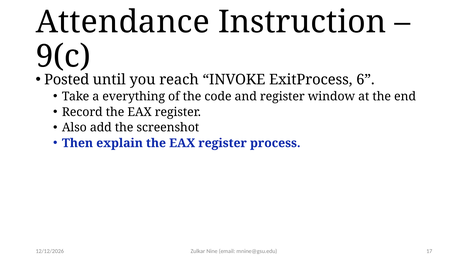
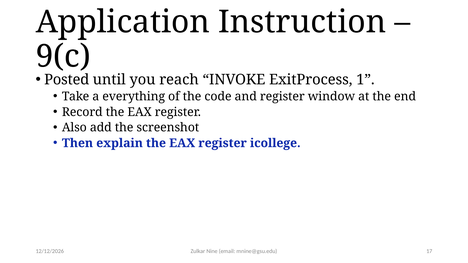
Attendance: Attendance -> Application
6: 6 -> 1
process: process -> icollege
